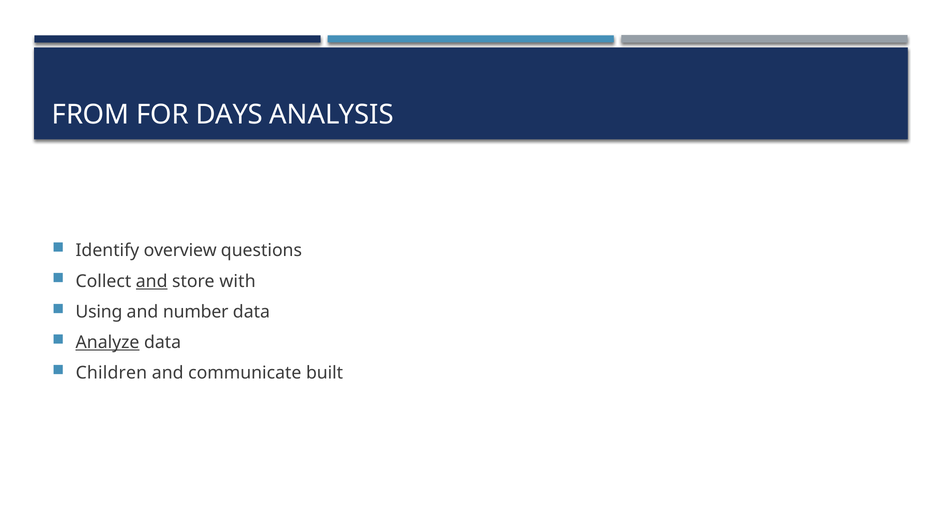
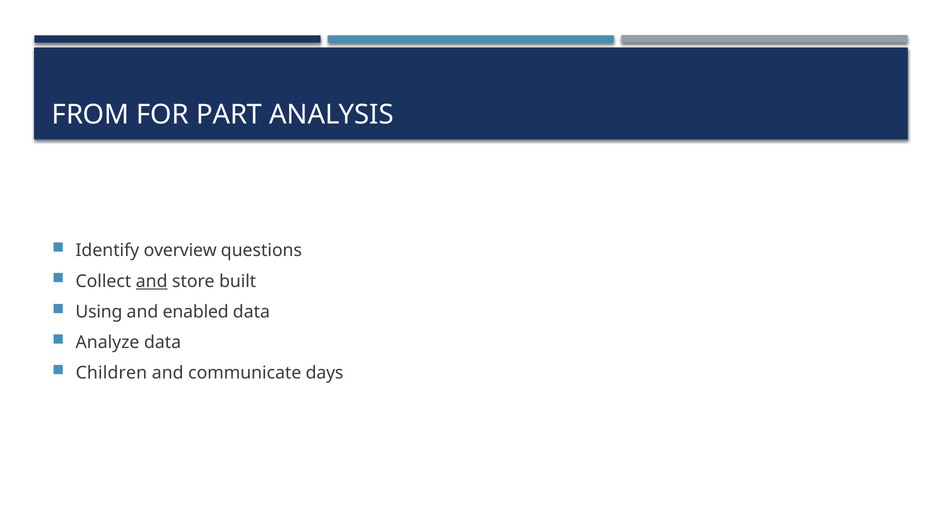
DAYS: DAYS -> PART
with: with -> built
number: number -> enabled
Analyze underline: present -> none
built: built -> days
